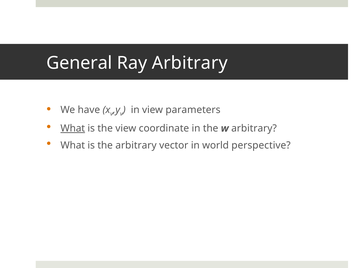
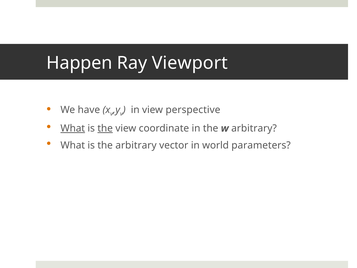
General: General -> Happen
Ray Arbitrary: Arbitrary -> Viewport
parameters: parameters -> perspective
the at (105, 128) underline: none -> present
perspective: perspective -> parameters
